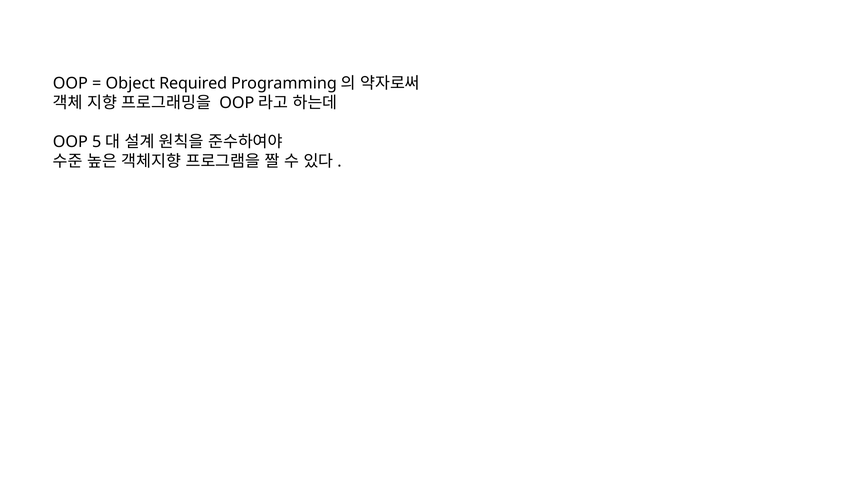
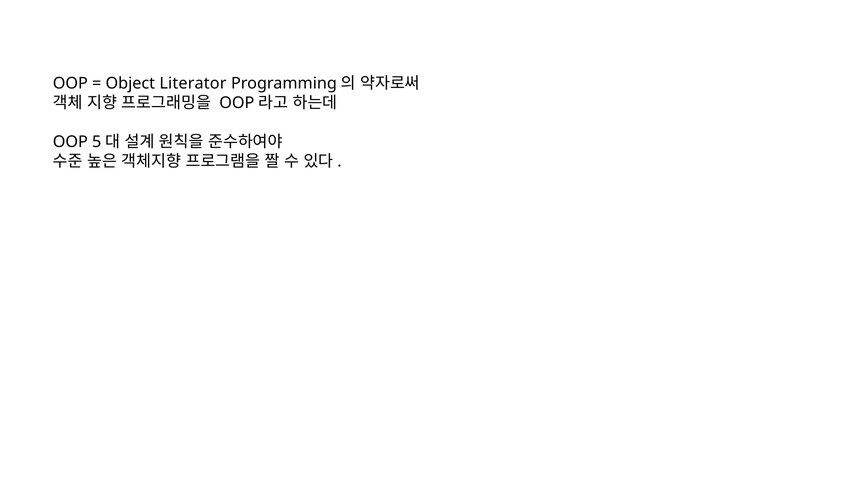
Required: Required -> Literator
